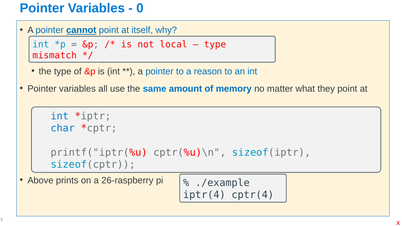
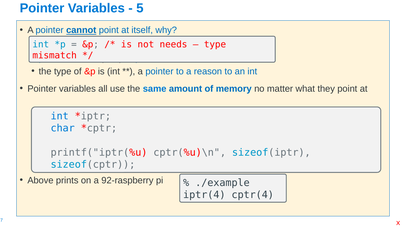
0: 0 -> 5
local: local -> needs
26-raspberry: 26-raspberry -> 92-raspberry
